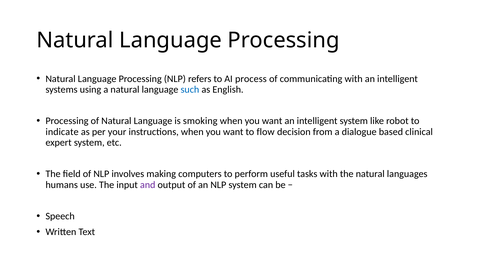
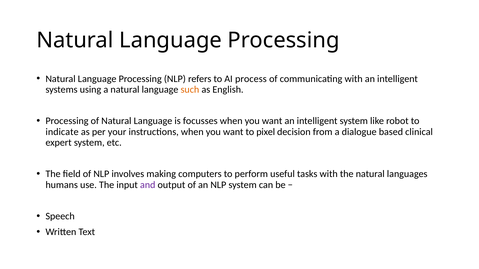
such colour: blue -> orange
smoking: smoking -> focusses
flow: flow -> pixel
